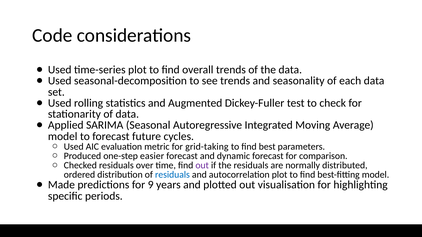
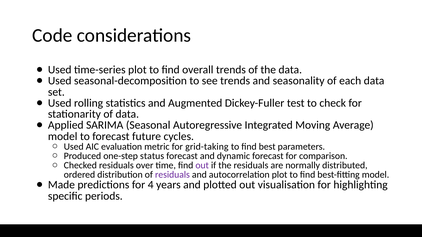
easier: easier -> status
residuals at (172, 175) colour: blue -> purple
9: 9 -> 4
